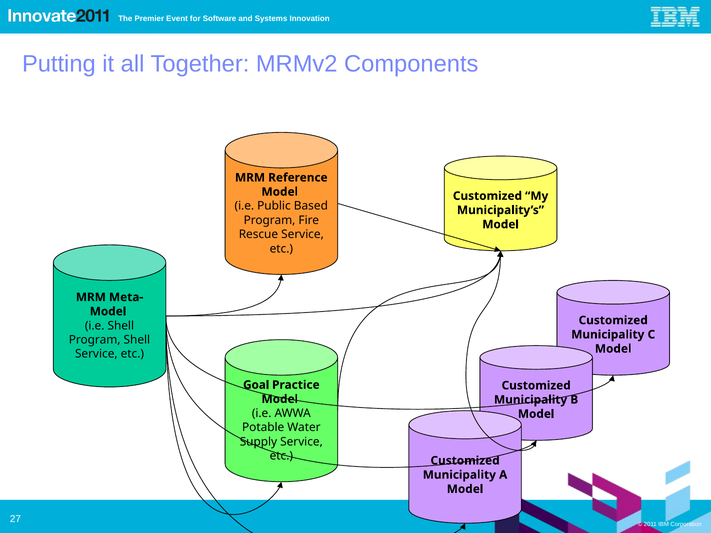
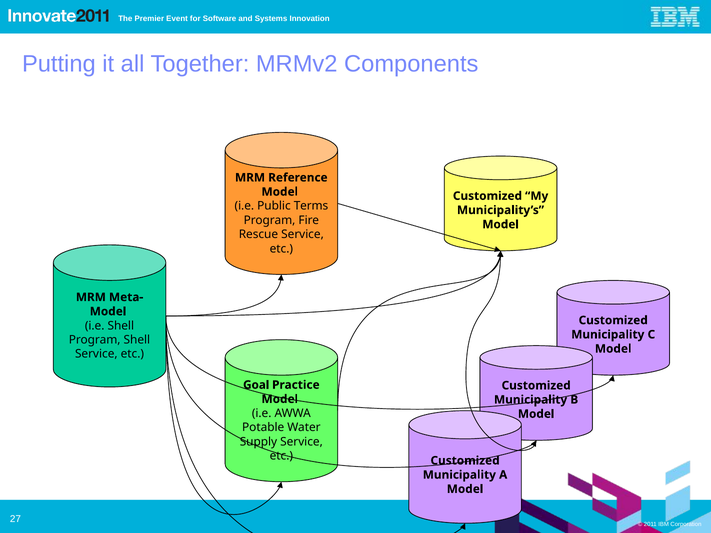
Based: Based -> Terms
